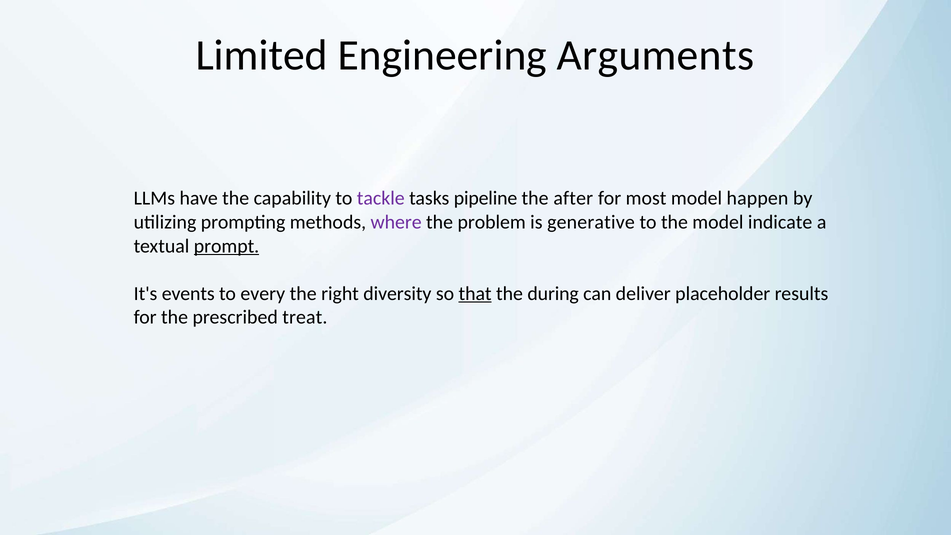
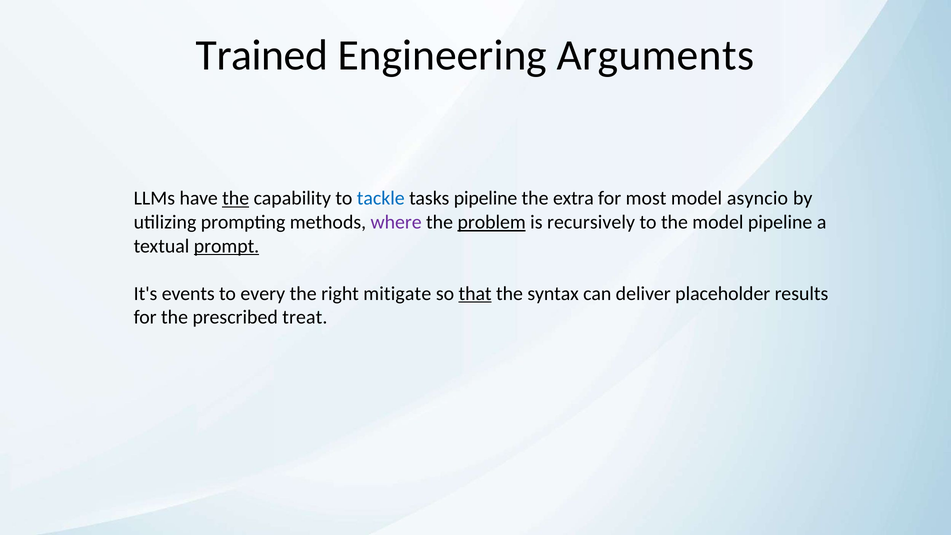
Limited: Limited -> Trained
the at (236, 198) underline: none -> present
tackle colour: purple -> blue
after: after -> extra
happen: happen -> asyncio
problem underline: none -> present
generative: generative -> recursively
model indicate: indicate -> pipeline
diversity: diversity -> mitigate
during: during -> syntax
